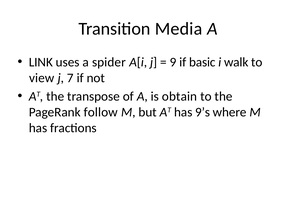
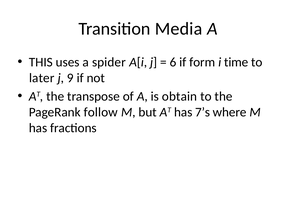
LINK: LINK -> THIS
9: 9 -> 6
basic: basic -> form
walk: walk -> time
view: view -> later
7: 7 -> 9
9’s: 9’s -> 7’s
